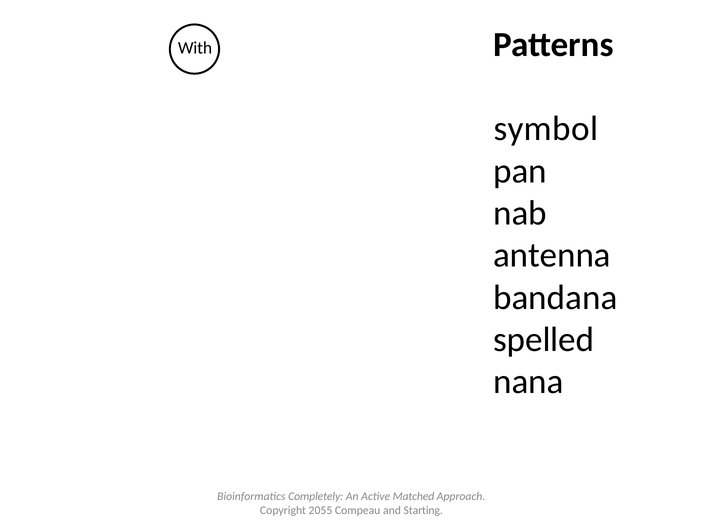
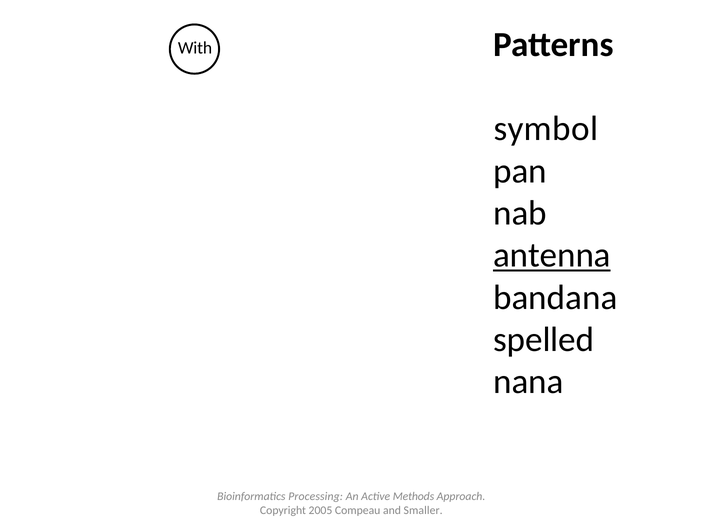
antenna underline: none -> present
Completely: Completely -> Processing
Matched: Matched -> Methods
2055: 2055 -> 2005
Starting: Starting -> Smaller
